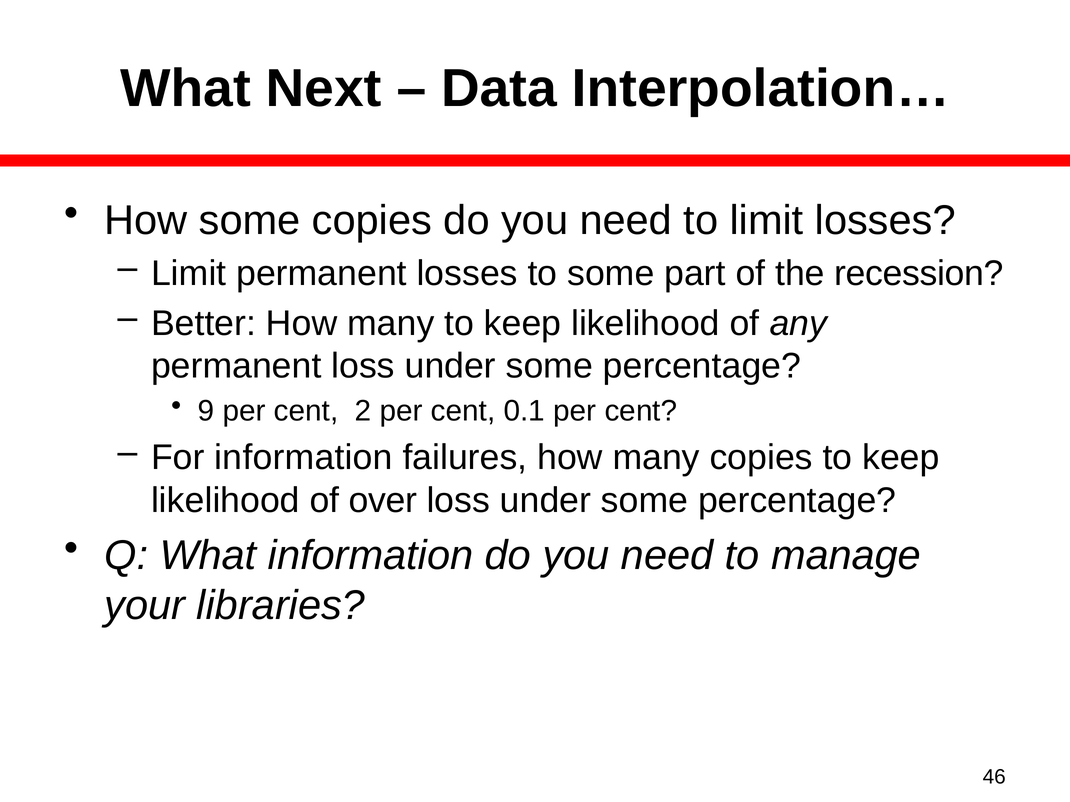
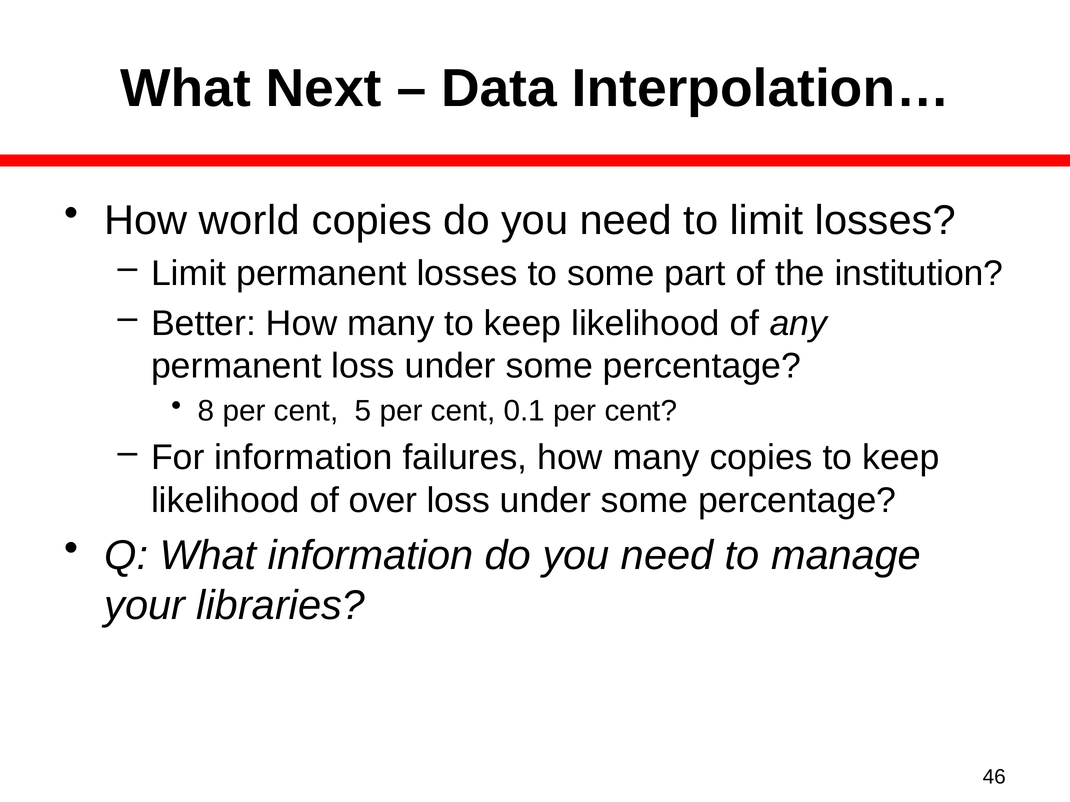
How some: some -> world
recession: recession -> institution
9: 9 -> 8
2: 2 -> 5
